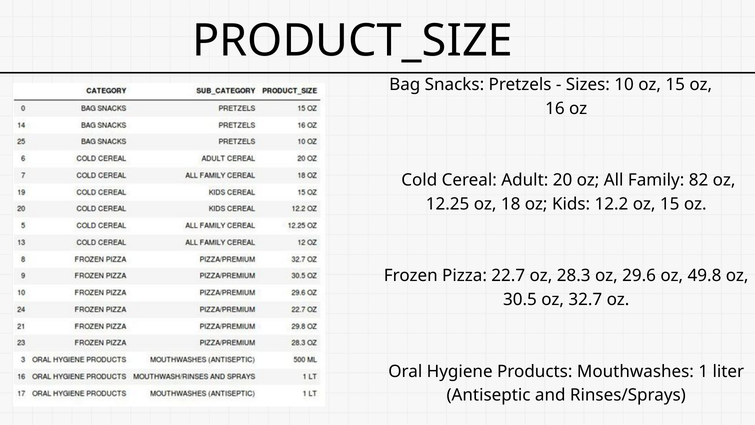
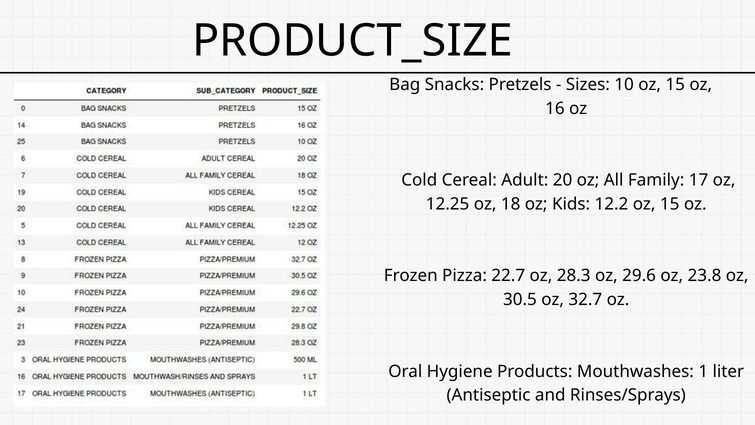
82: 82 -> 17
49.8: 49.8 -> 23.8
